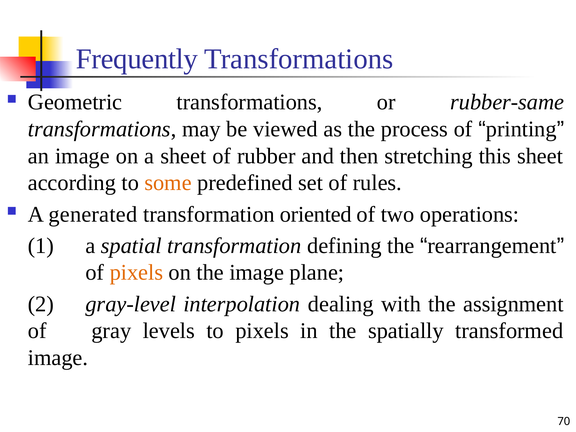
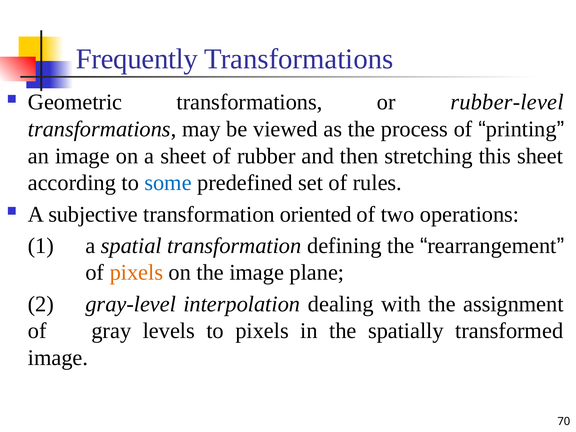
rubber-same: rubber-same -> rubber-level
some colour: orange -> blue
generated: generated -> subjective
